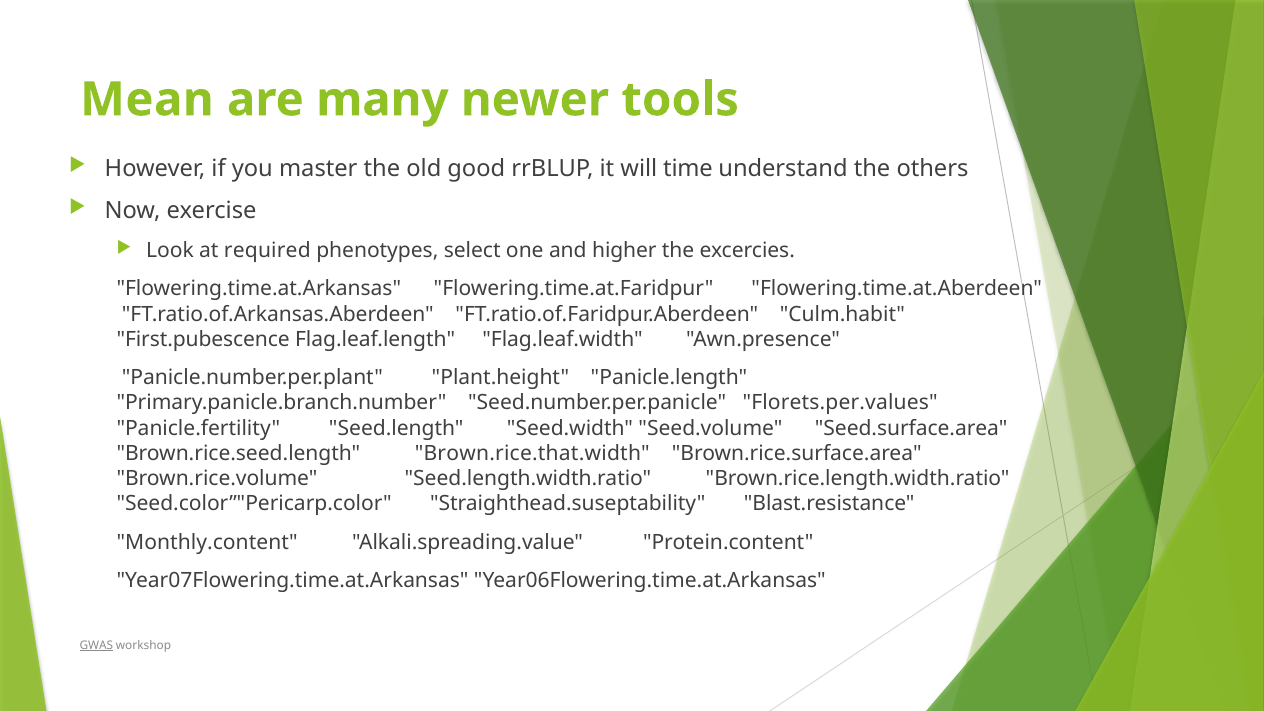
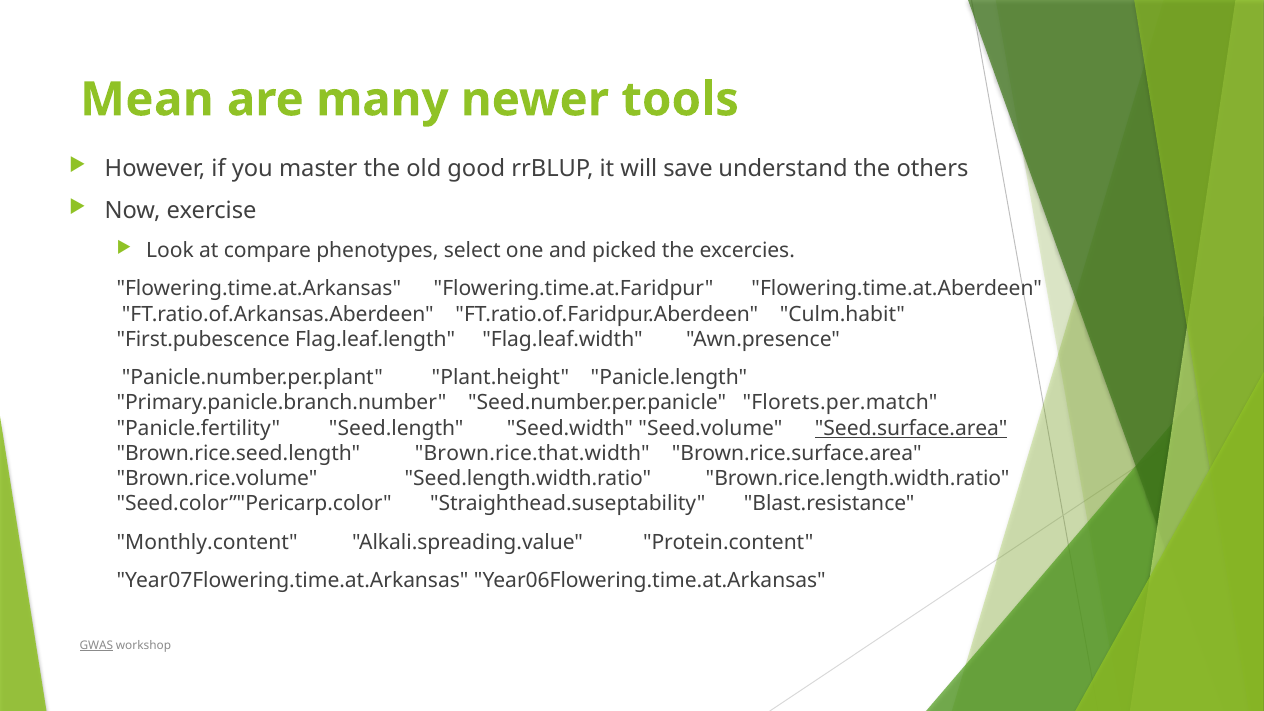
time: time -> save
required: required -> compare
higher: higher -> picked
Florets.per.values: Florets.per.values -> Florets.per.match
Seed.surface.area underline: none -> present
